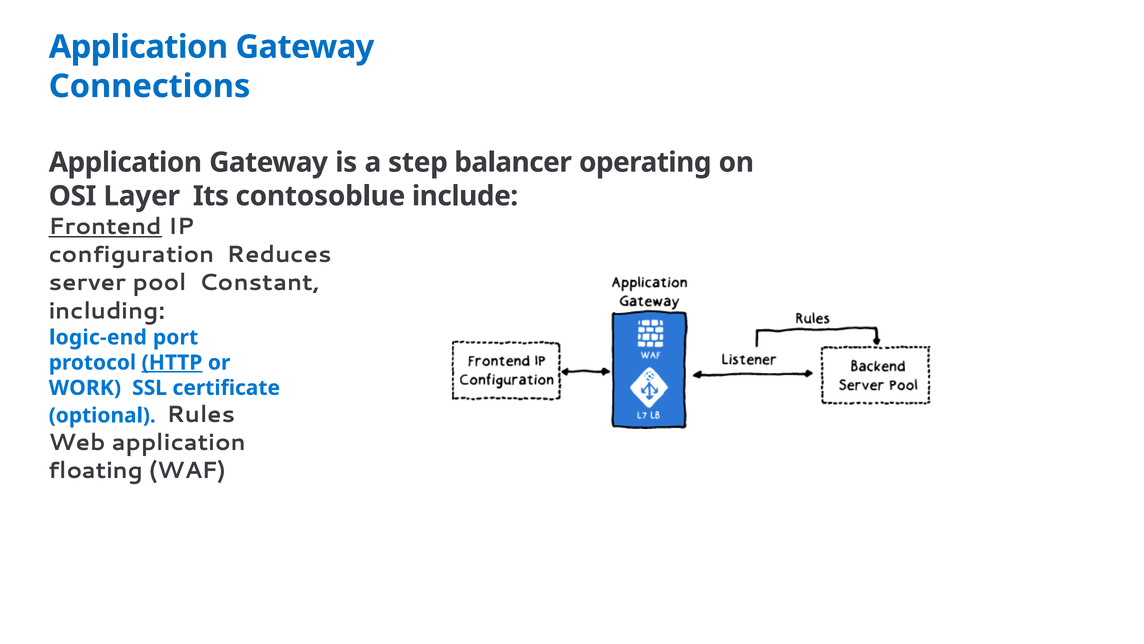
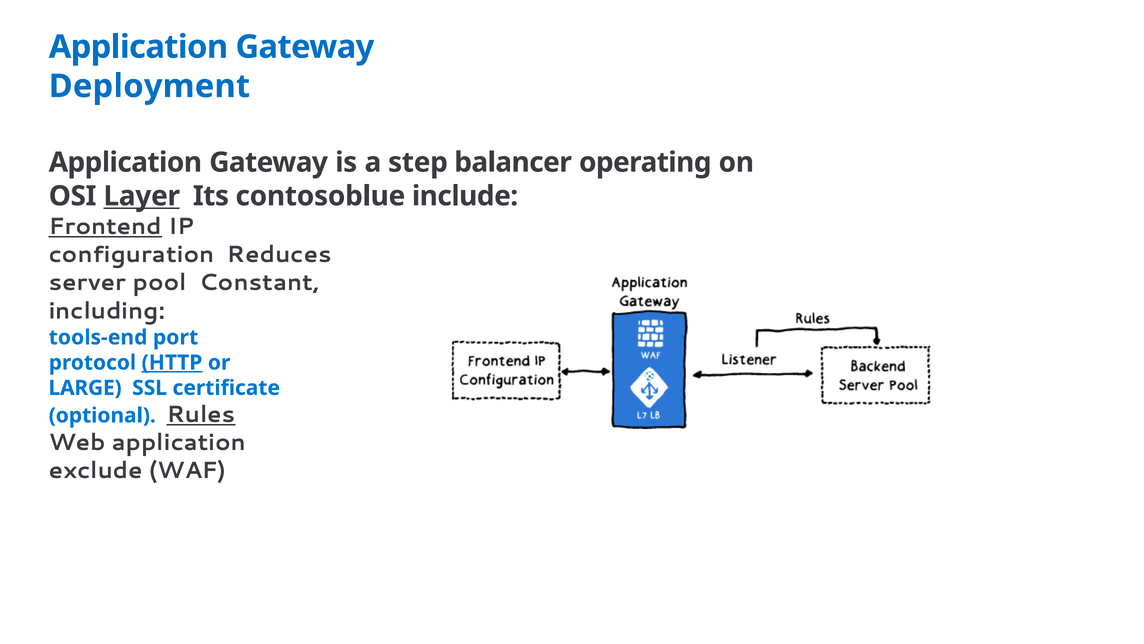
Connections: Connections -> Deployment
Layer underline: none -> present
logic-end: logic-end -> tools-end
WORK: WORK -> LARGE
Rules underline: none -> present
floating: floating -> exclude
